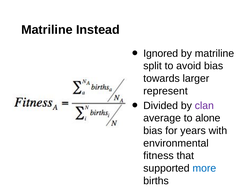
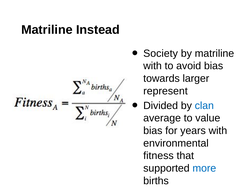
Ignored: Ignored -> Society
split at (153, 66): split -> with
clan colour: purple -> blue
alone: alone -> value
